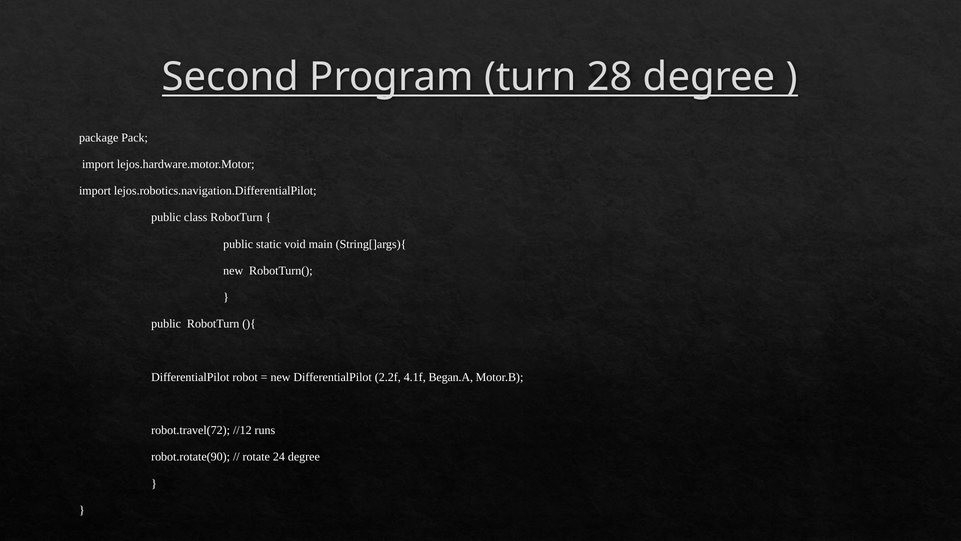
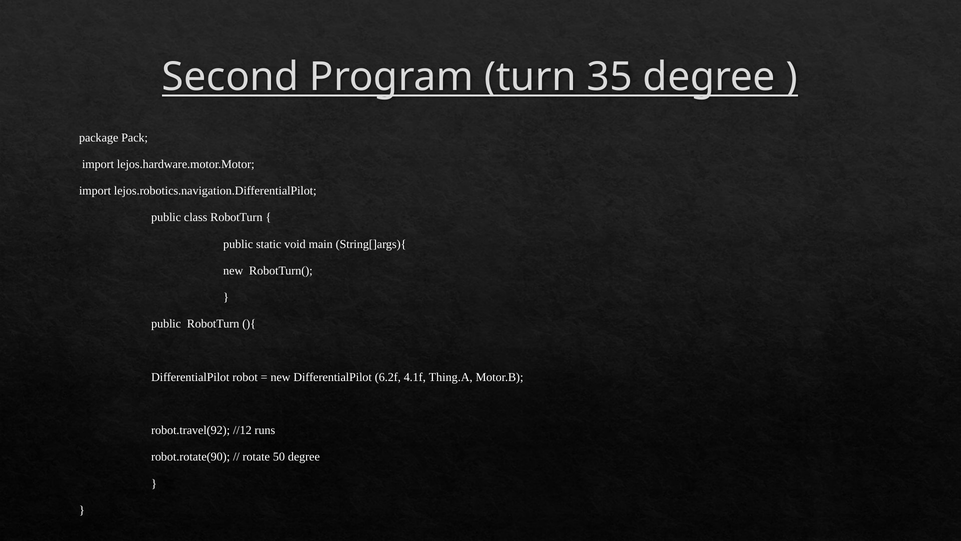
28: 28 -> 35
2.2f: 2.2f -> 6.2f
Began.A: Began.A -> Thing.A
robot.travel(72: robot.travel(72 -> robot.travel(92
24: 24 -> 50
